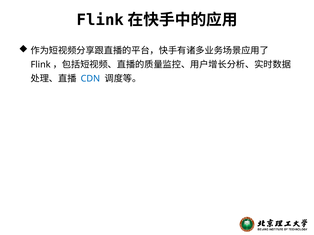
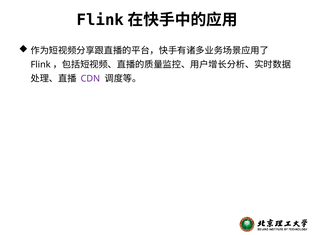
CDN colour: blue -> purple
